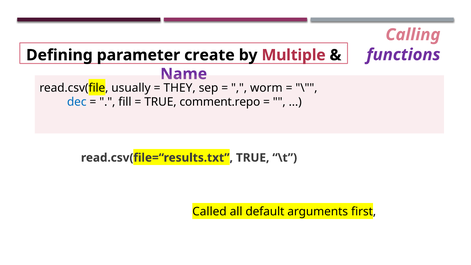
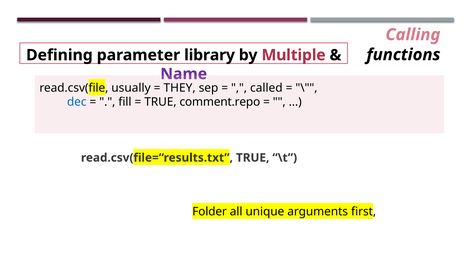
functions colour: purple -> black
create: create -> library
worm: worm -> called
Called: Called -> Folder
default: default -> unique
